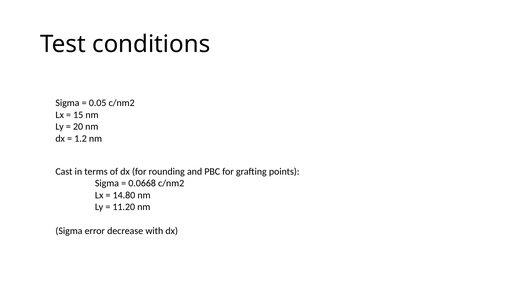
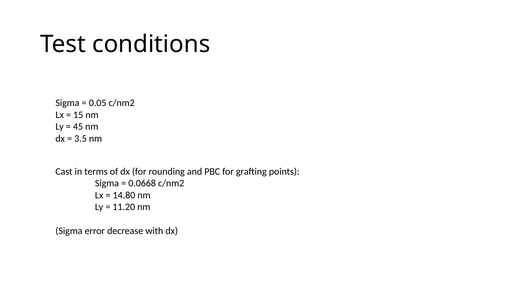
20: 20 -> 45
1.2: 1.2 -> 3.5
